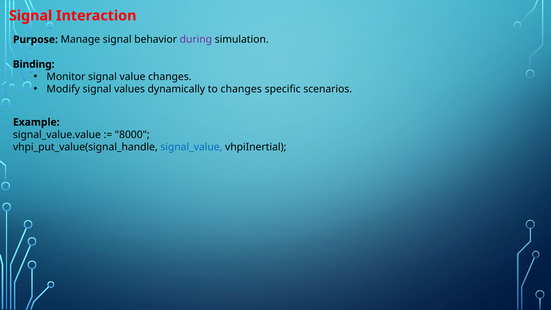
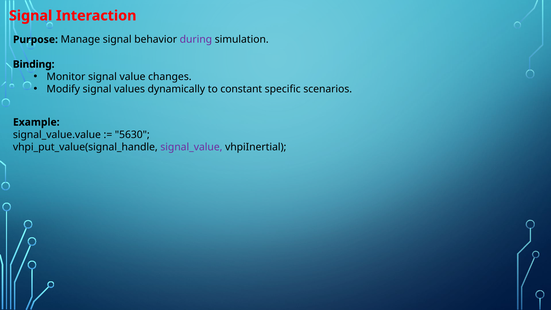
to changes: changes -> constant
8000: 8000 -> 5630
signal_value colour: blue -> purple
